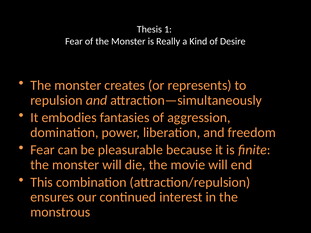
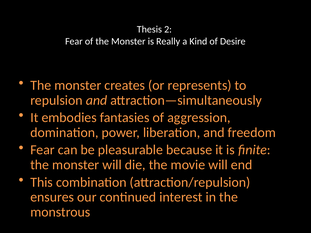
1: 1 -> 2
